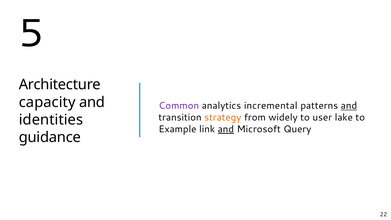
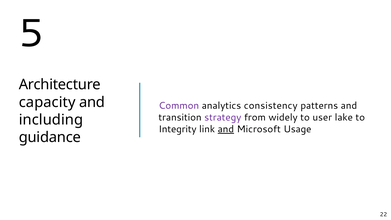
incremental: incremental -> consistency
and at (349, 106) underline: present -> none
strategy colour: orange -> purple
identities: identities -> including
Example: Example -> Integrity
Query: Query -> Usage
